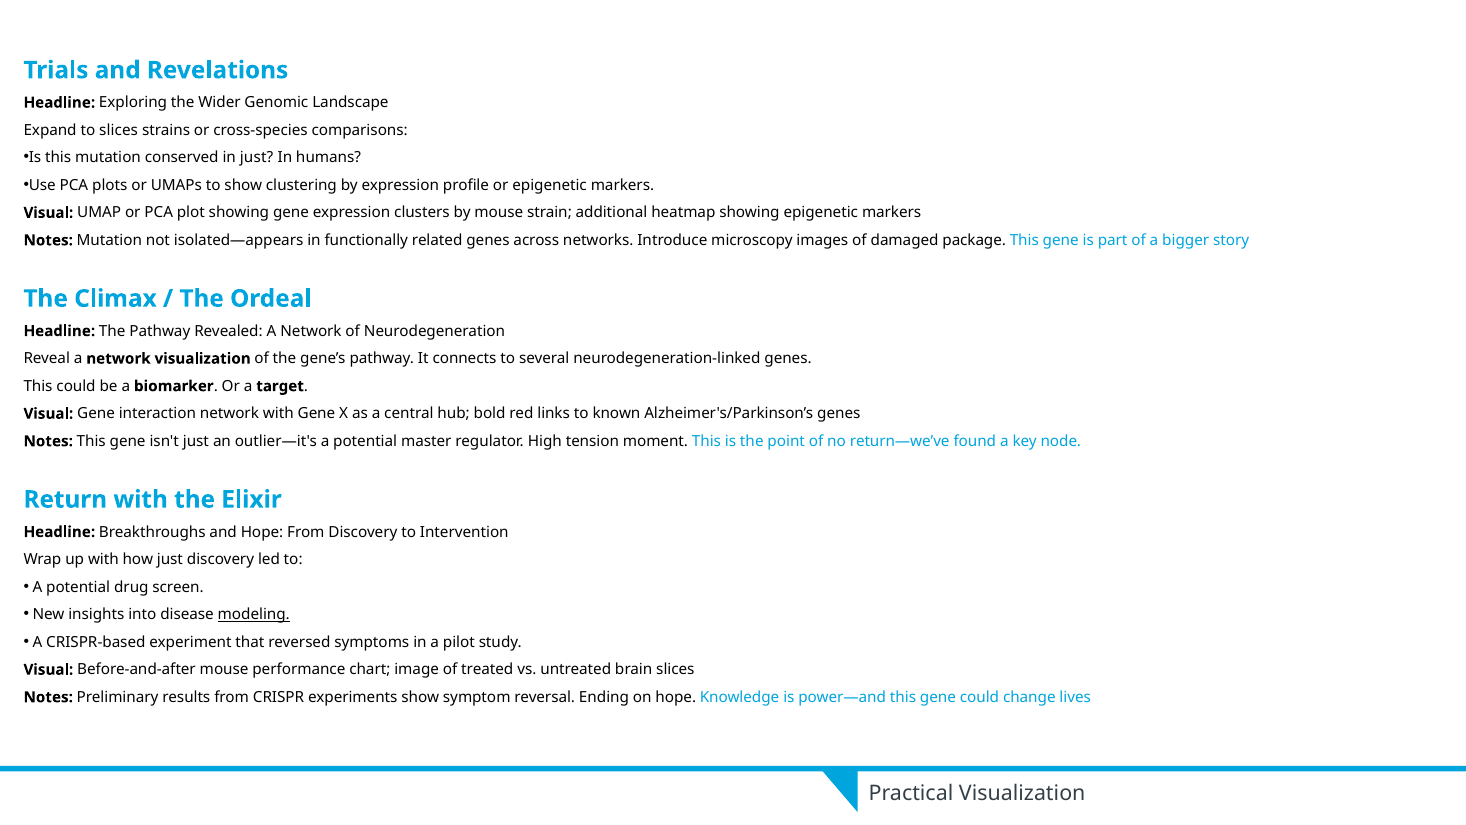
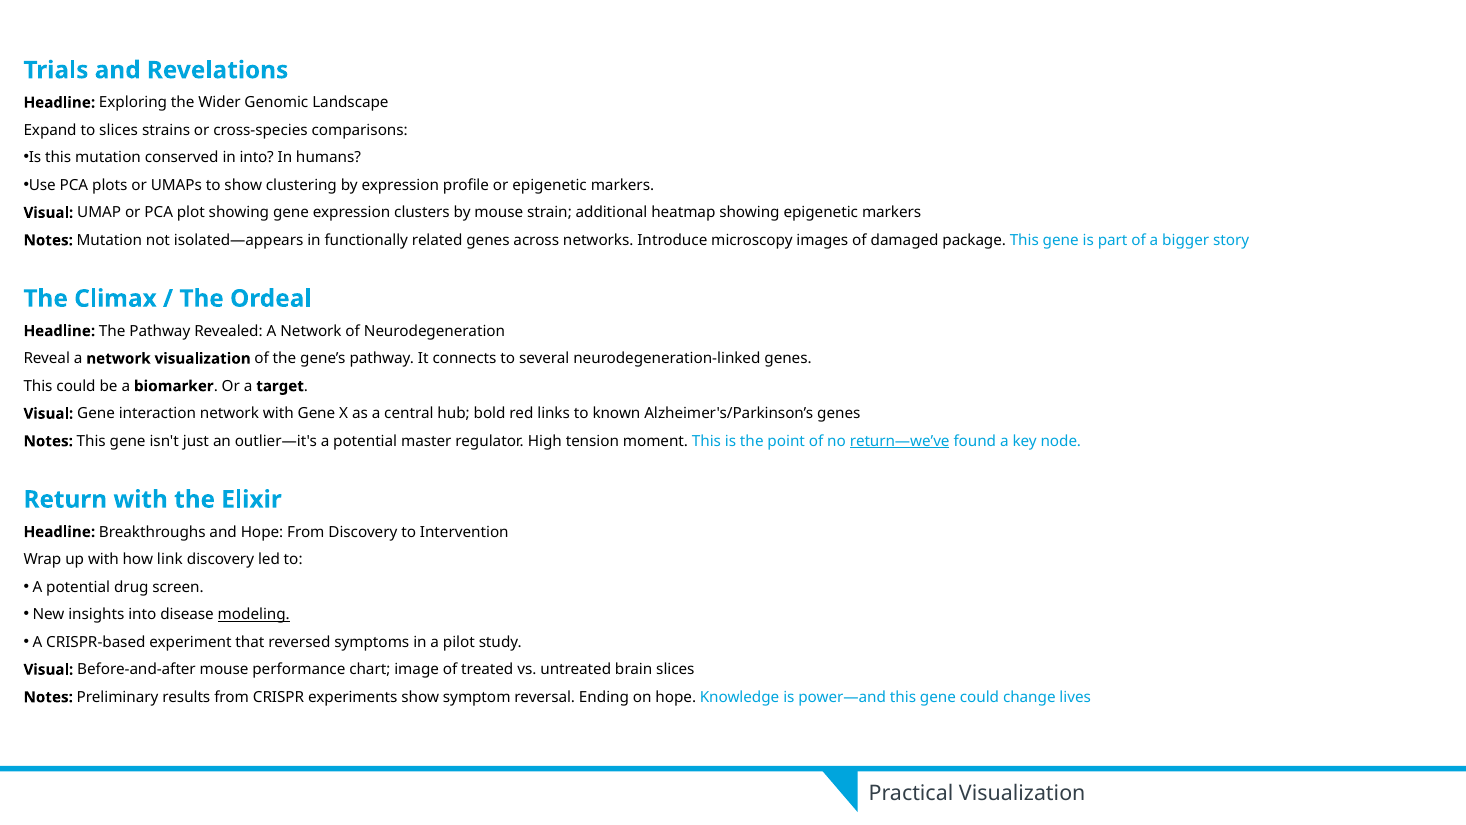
in just: just -> into
return—we’ve underline: none -> present
how just: just -> link
